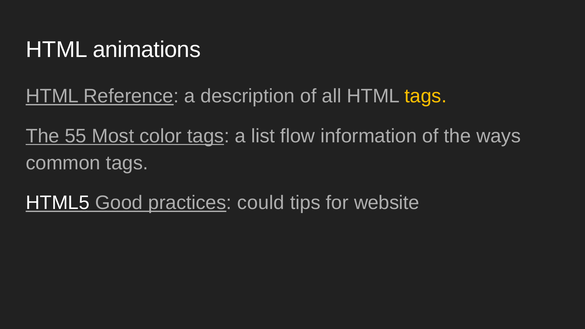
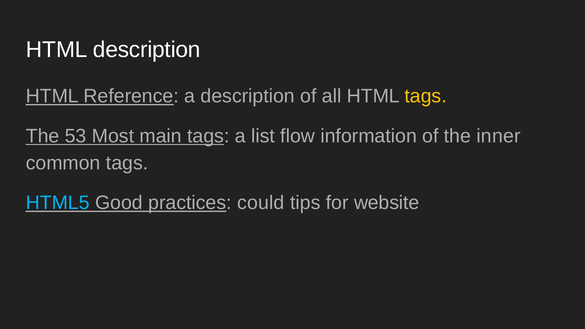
HTML animations: animations -> description
55: 55 -> 53
color: color -> main
ways: ways -> inner
HTML5 colour: white -> light blue
